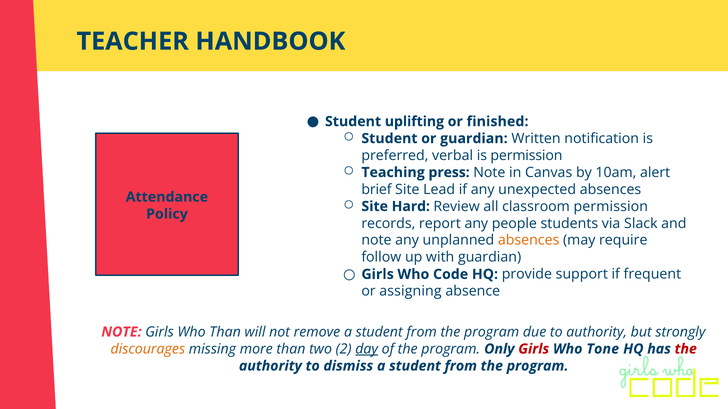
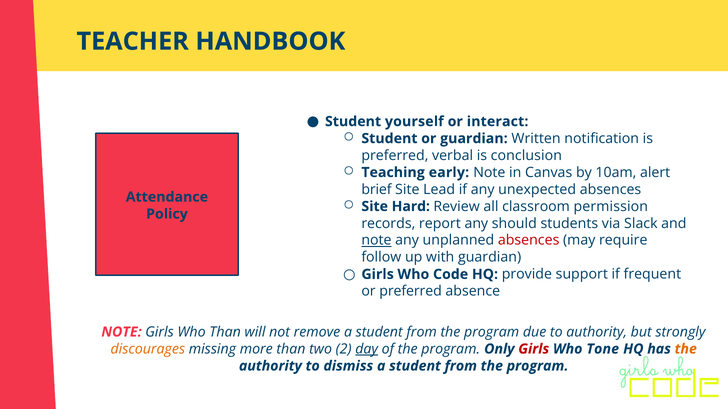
uplifting: uplifting -> yourself
finished: finished -> interact
is permission: permission -> conclusion
press: press -> early
people: people -> should
note at (376, 241) underline: none -> present
absences at (529, 241) colour: orange -> red
or assigning: assigning -> preferred
the at (686, 349) colour: red -> orange
